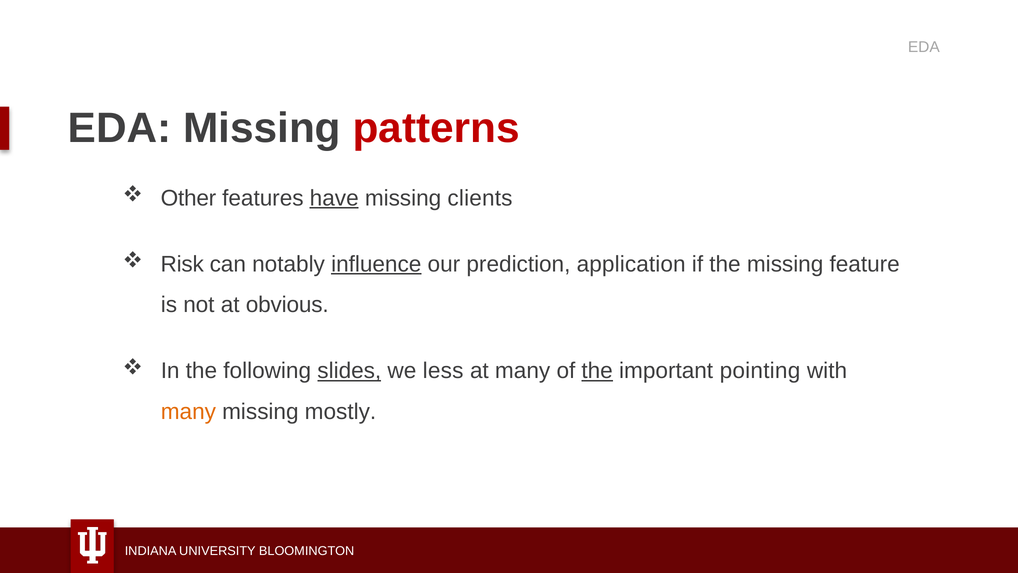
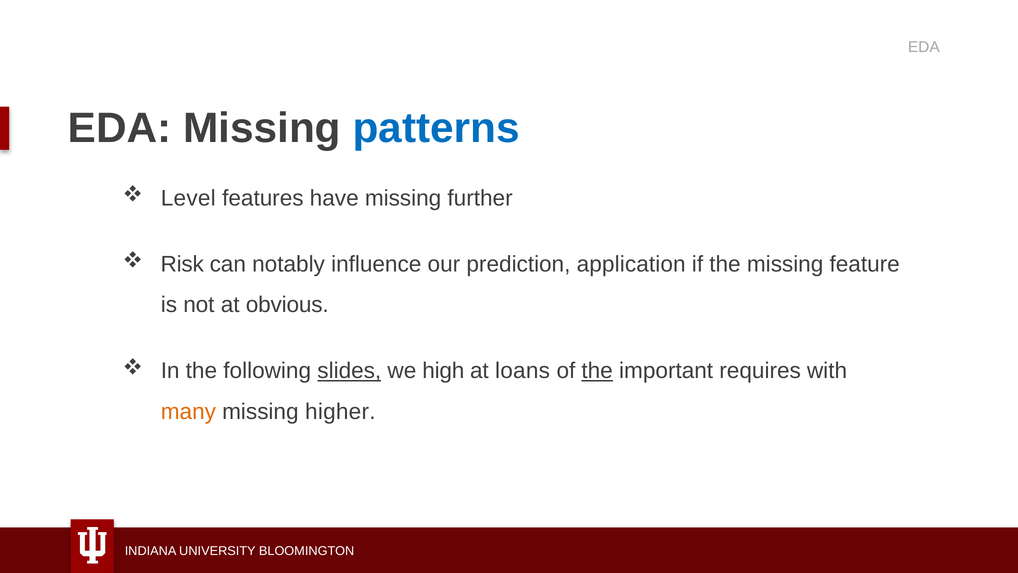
patterns colour: red -> blue
Other: Other -> Level
have underline: present -> none
clients: clients -> further
influence underline: present -> none
less: less -> high
at many: many -> loans
pointing: pointing -> requires
mostly: mostly -> higher
